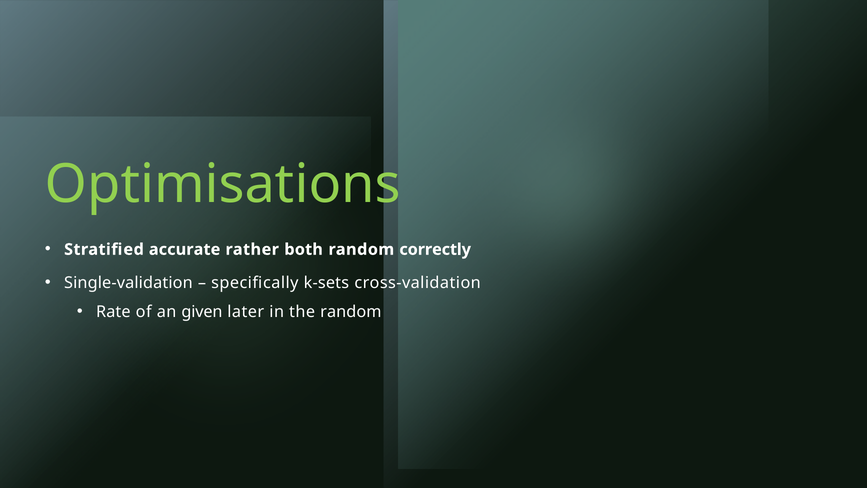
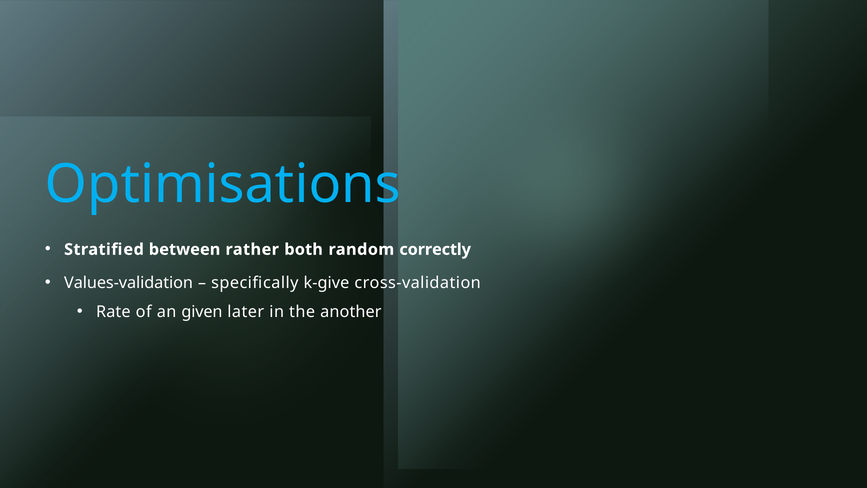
Optimisations colour: light green -> light blue
accurate: accurate -> between
Single-validation: Single-validation -> Values-validation
k-sets: k-sets -> k-give
the random: random -> another
